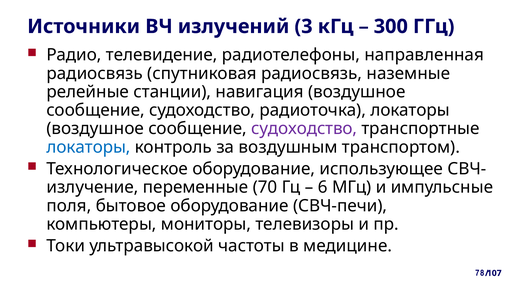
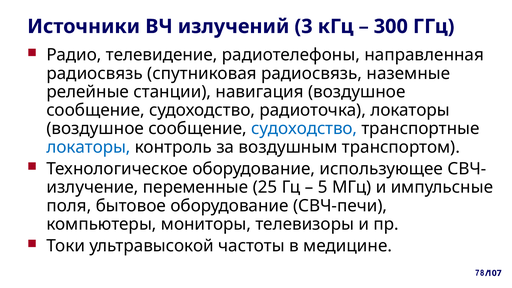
судоходство at (304, 129) colour: purple -> blue
70: 70 -> 25
6: 6 -> 5
